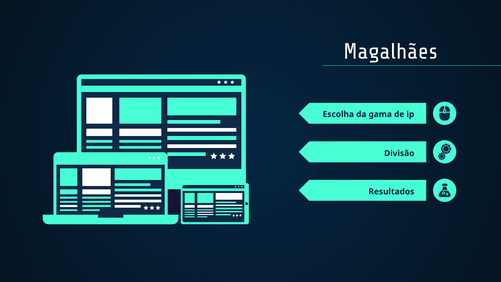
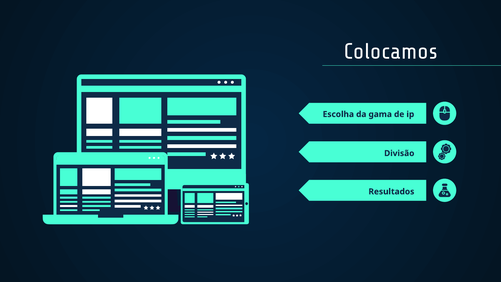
Magalhães: Magalhães -> Colocamos
